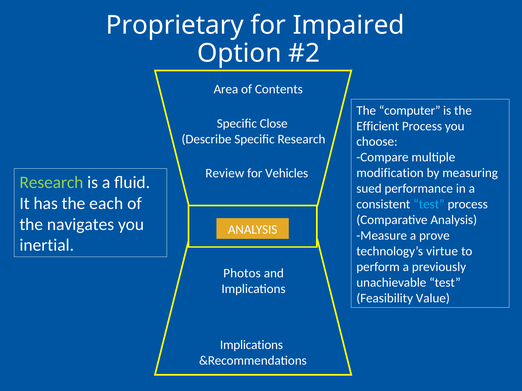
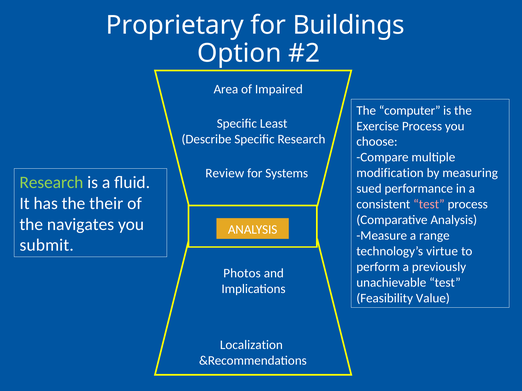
Impaired: Impaired -> Buildings
Contents: Contents -> Impaired
Close: Close -> Least
Efficient: Efficient -> Exercise
Vehicles: Vehicles -> Systems
each: each -> their
test at (429, 204) colour: light blue -> pink
prove: prove -> range
inertial: inertial -> submit
Implications at (251, 345): Implications -> Localization
